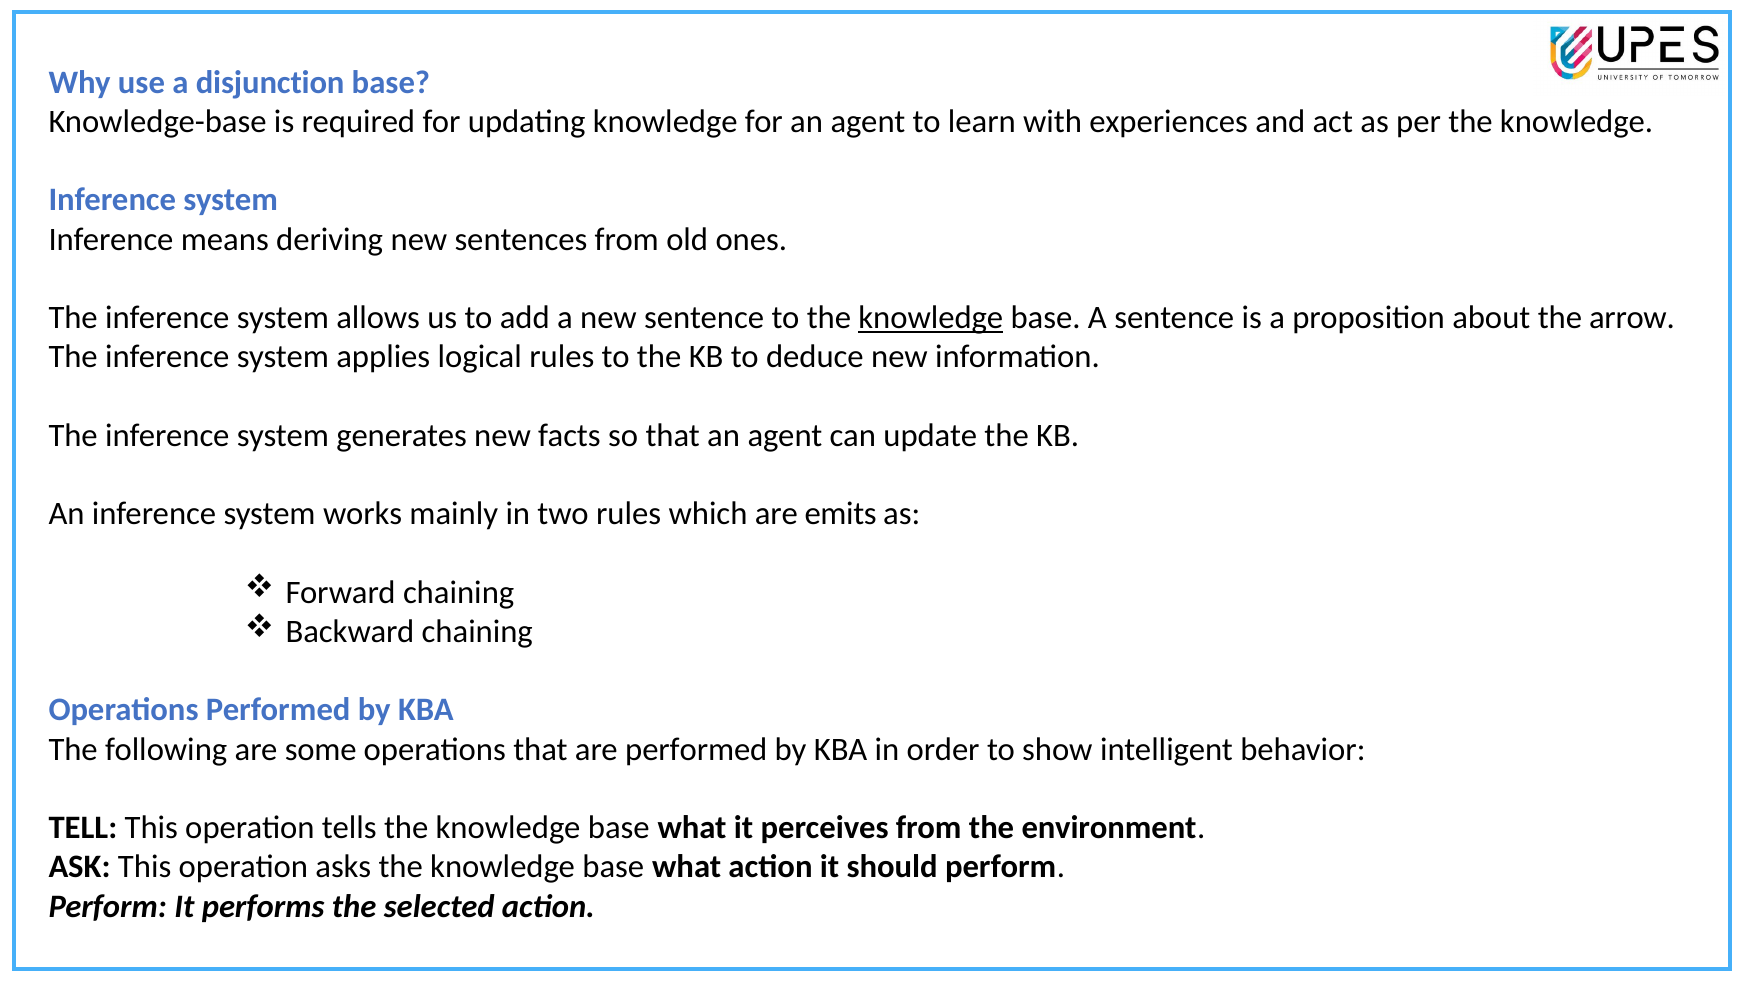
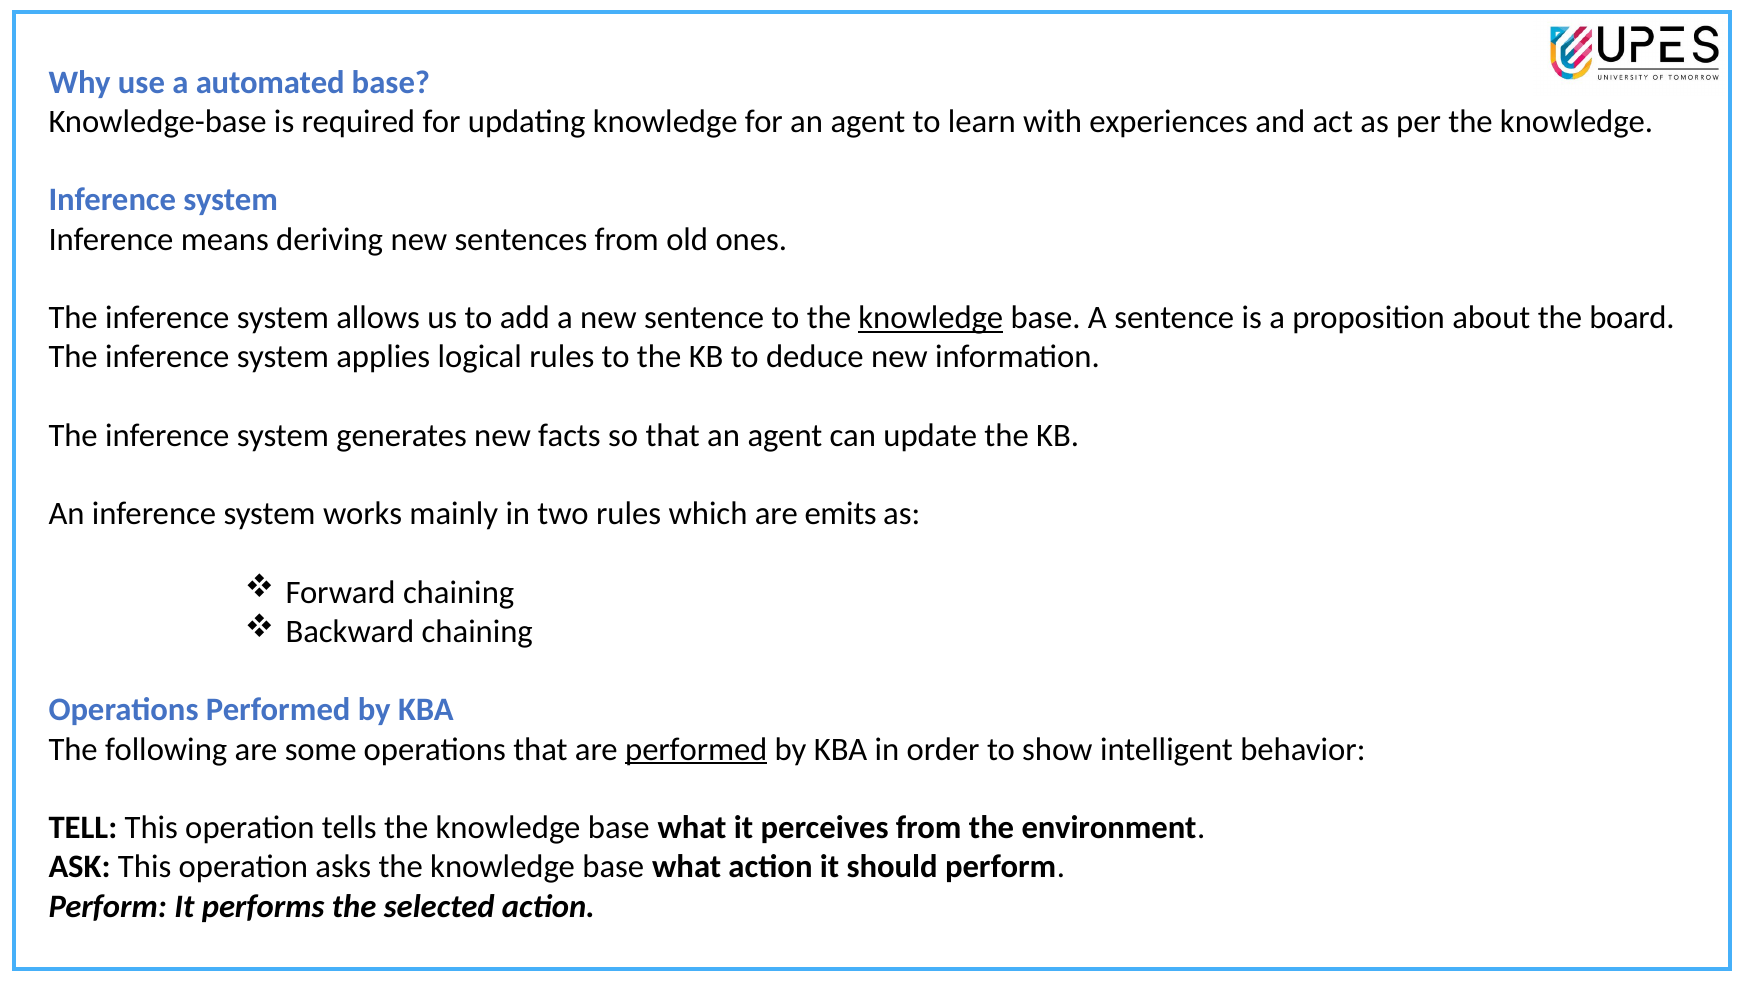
disjunction: disjunction -> automated
arrow: arrow -> board
performed at (696, 749) underline: none -> present
